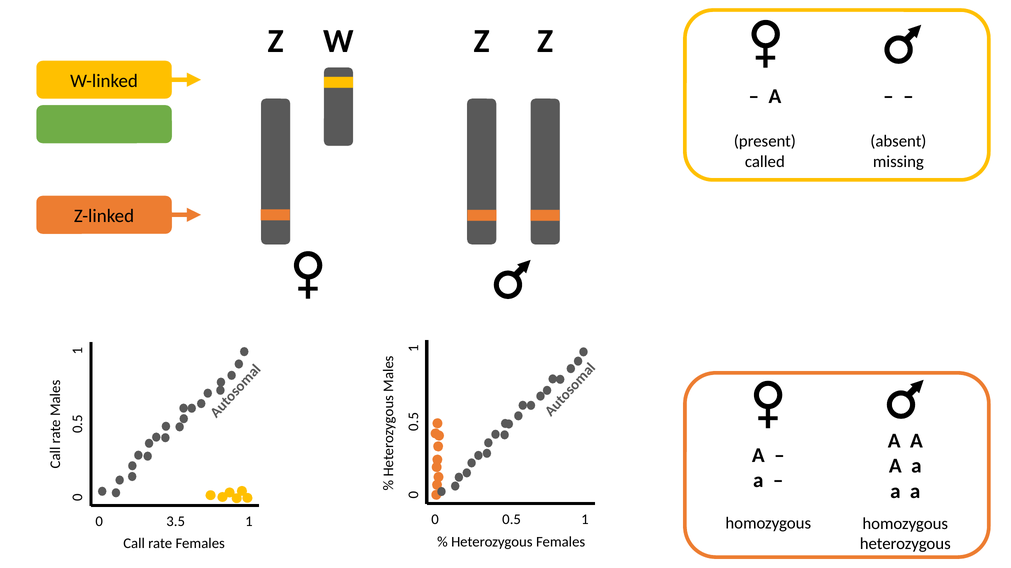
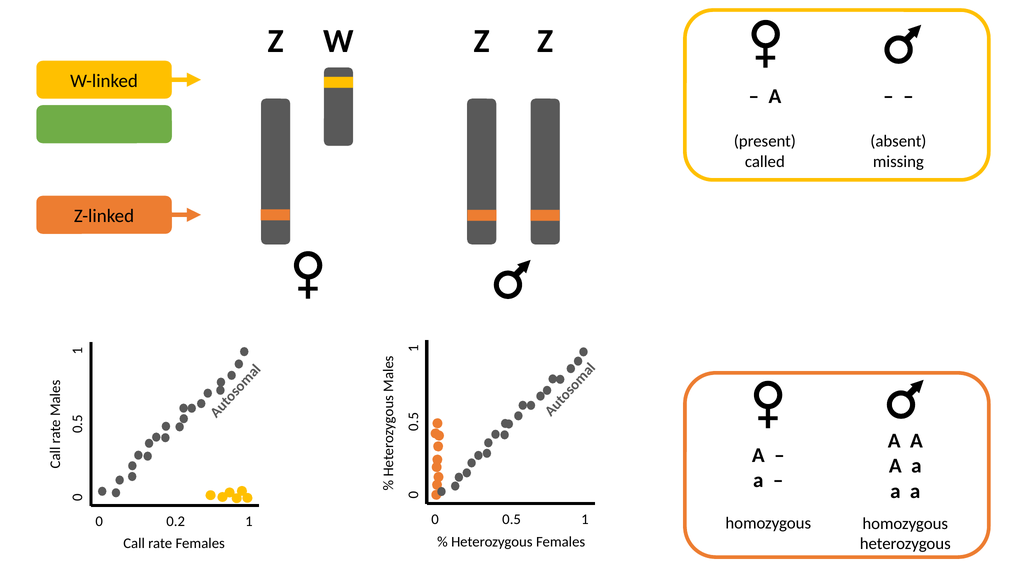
3.5: 3.5 -> 0.2
